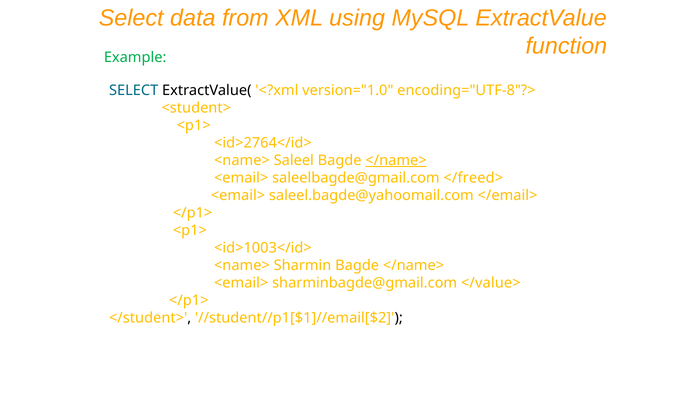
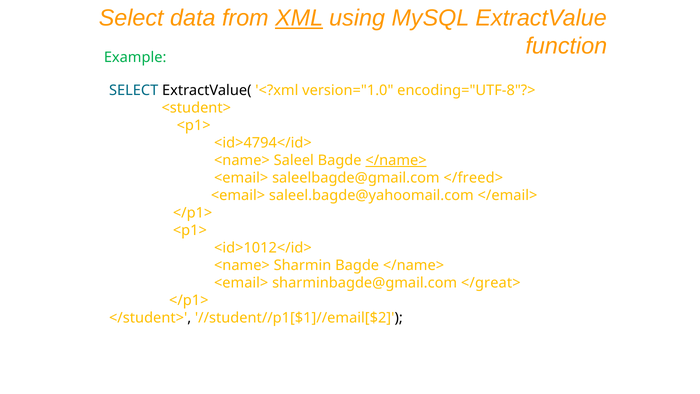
XML underline: none -> present
<id>2764</id>: <id>2764</id> -> <id>4794</id>
<id>1003</id>: <id>1003</id> -> <id>1012</id>
</value>: </value> -> </great>
